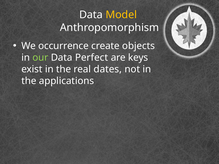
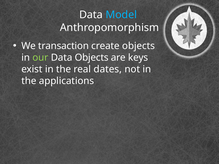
Model colour: yellow -> light blue
occurrence: occurrence -> transaction
Data Perfect: Perfect -> Objects
